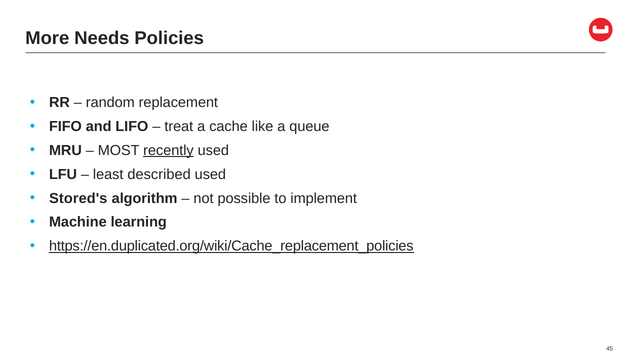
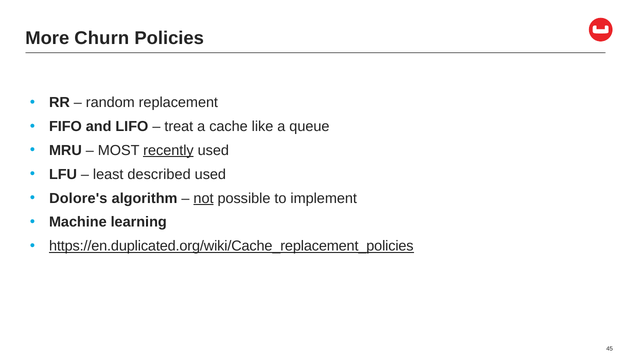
Needs: Needs -> Churn
Stored's: Stored's -> Dolore's
not underline: none -> present
